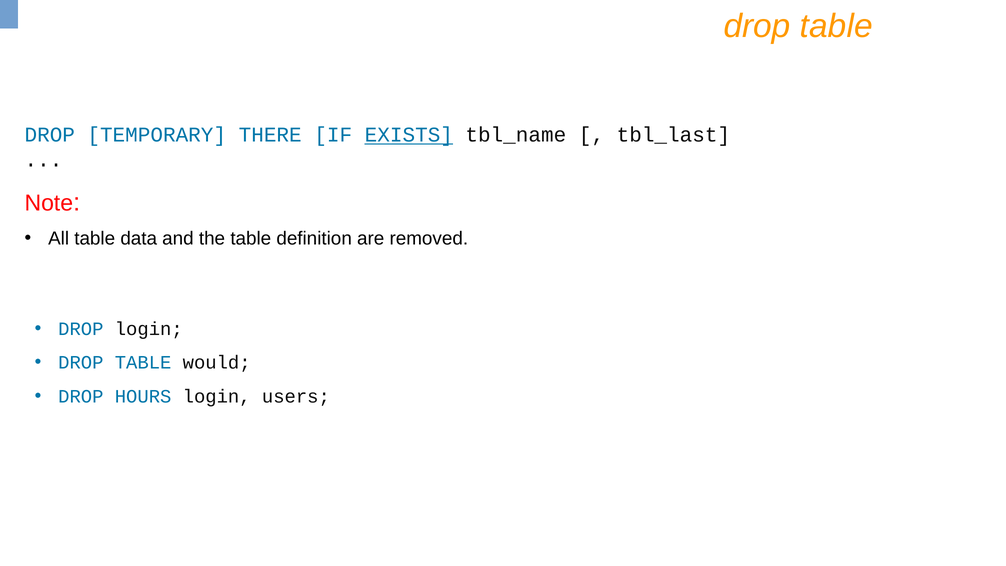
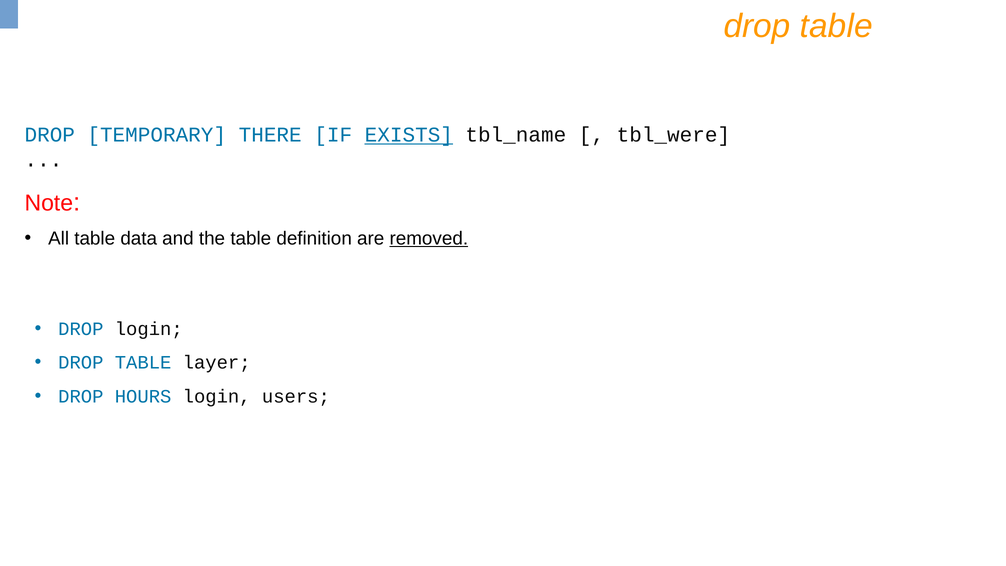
tbl_last: tbl_last -> tbl_were
removed underline: none -> present
would: would -> layer
